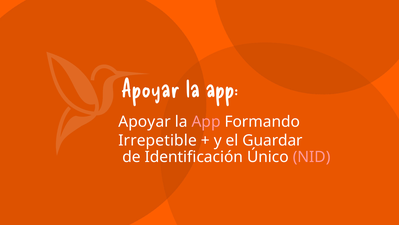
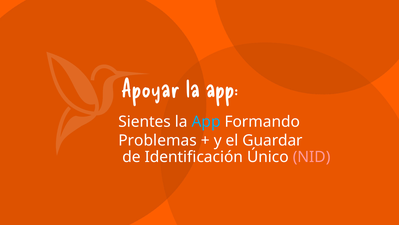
Apoyar at (145, 122): Apoyar -> Sientes
App at (206, 122) colour: pink -> light blue
Irrepetible: Irrepetible -> Problemas
